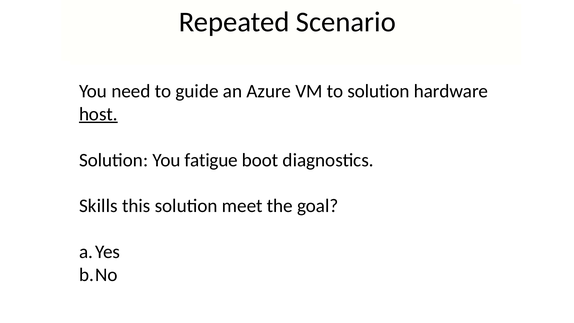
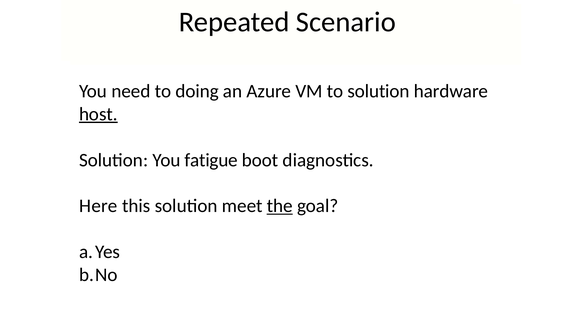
guide: guide -> doing
Skills: Skills -> Here
the underline: none -> present
